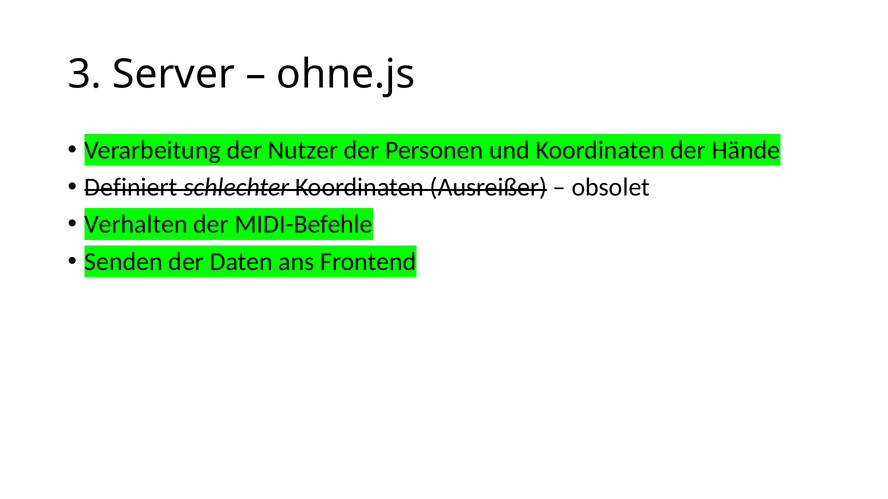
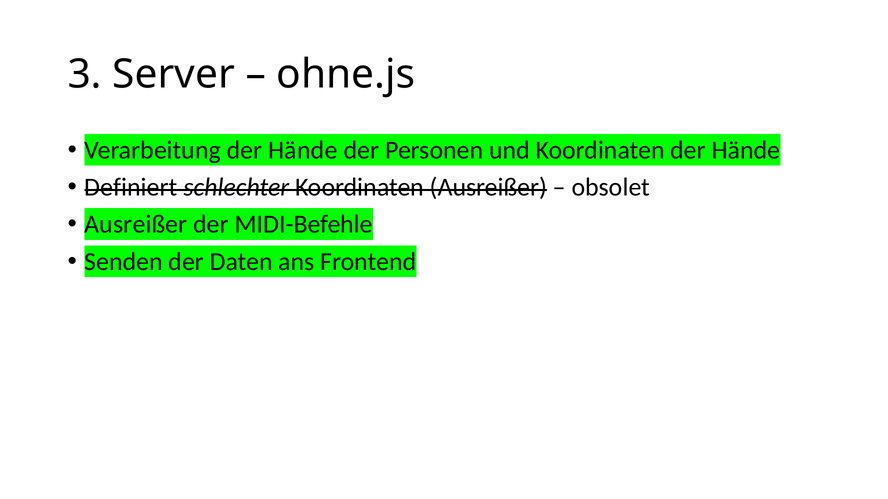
Verarbeitung der Nutzer: Nutzer -> Hände
Verhalten at (136, 225): Verhalten -> Ausreißer
